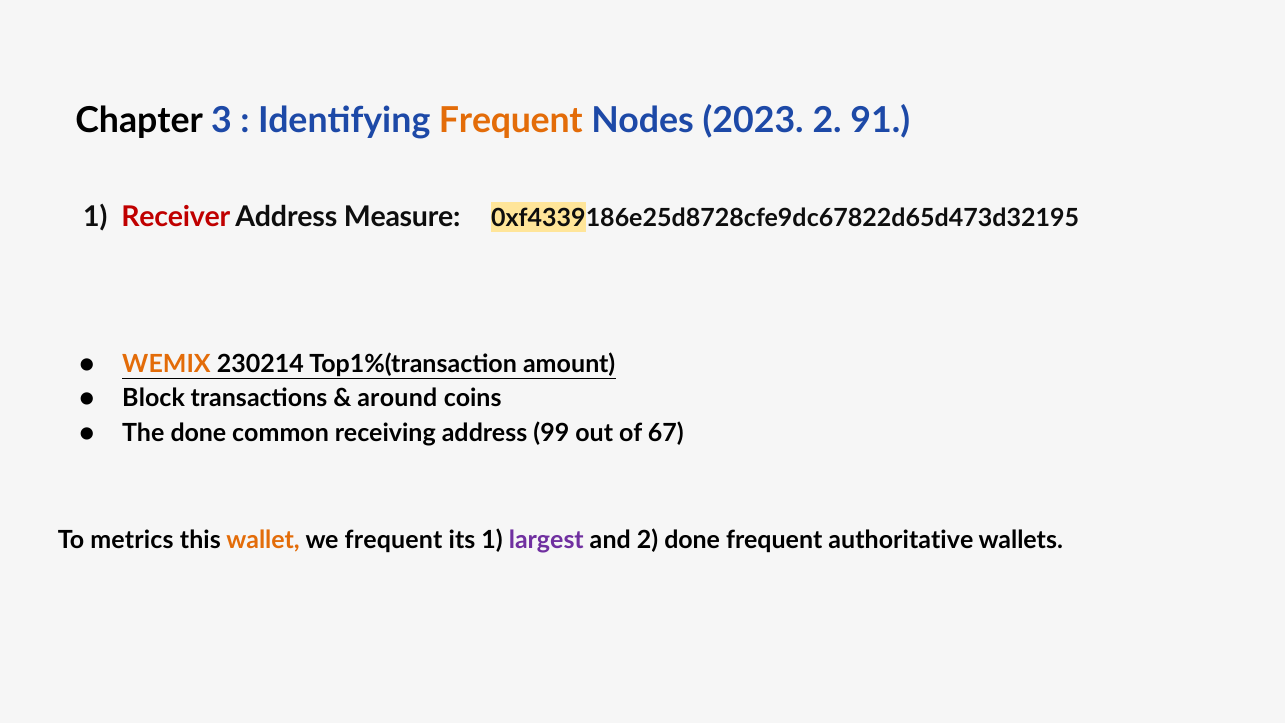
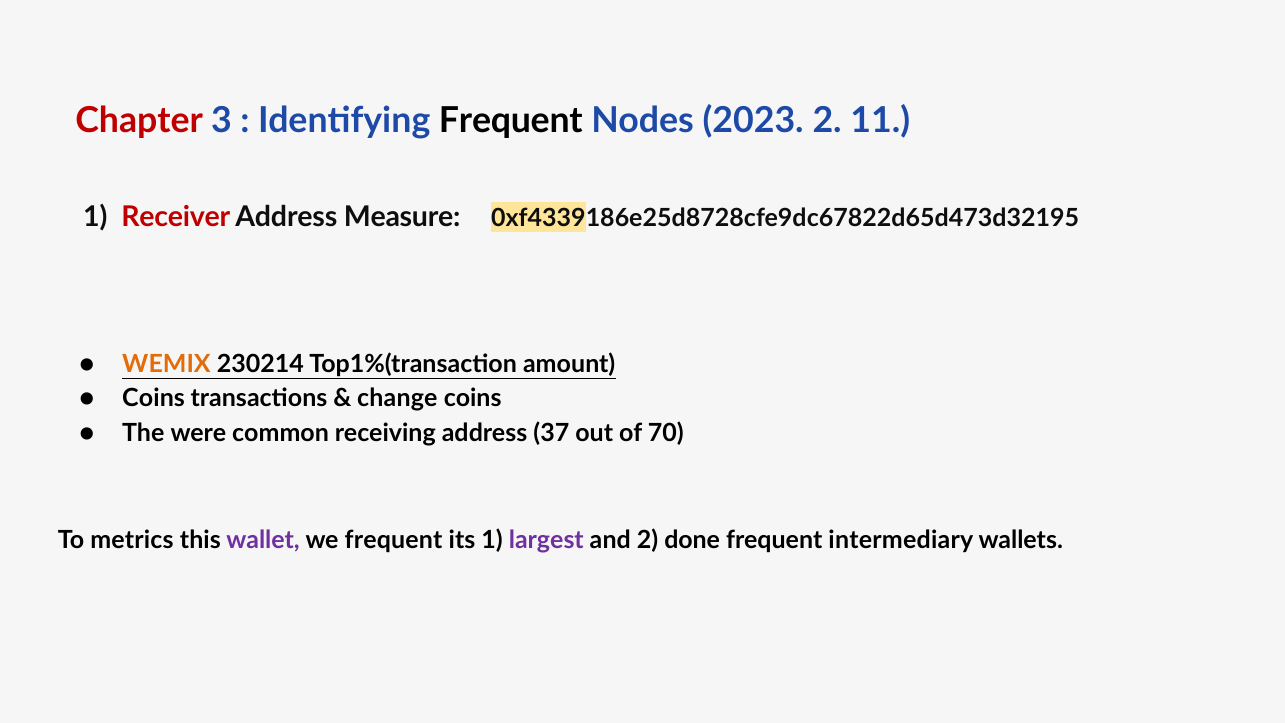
Chapter colour: black -> red
Frequent at (511, 121) colour: orange -> black
91: 91 -> 11
Block at (154, 399): Block -> Coins
around: around -> change
The done: done -> were
99: 99 -> 37
67: 67 -> 70
wallet colour: orange -> purple
authoritative: authoritative -> intermediary
